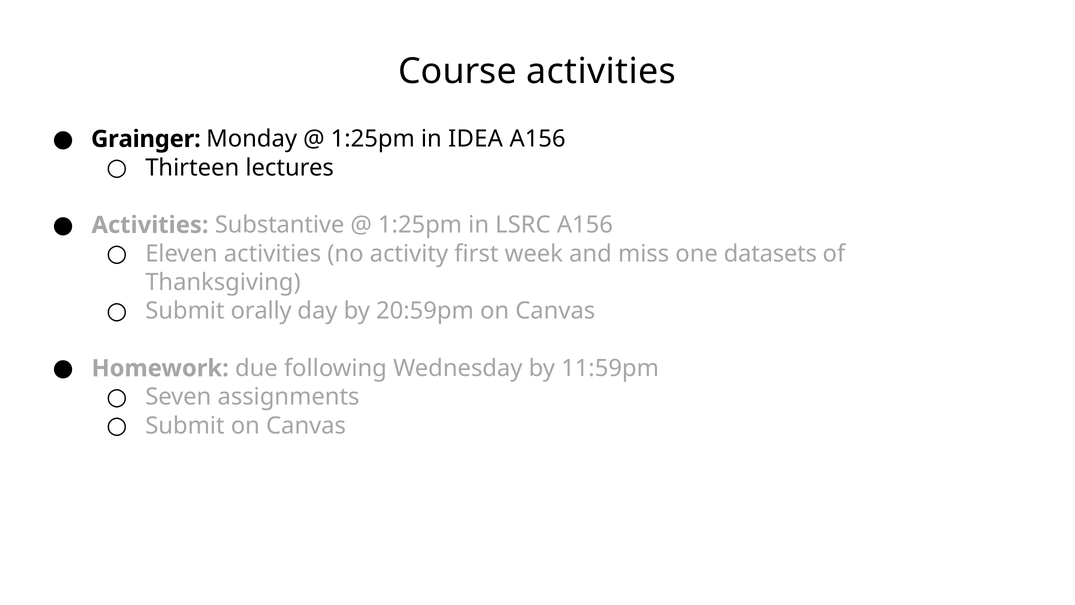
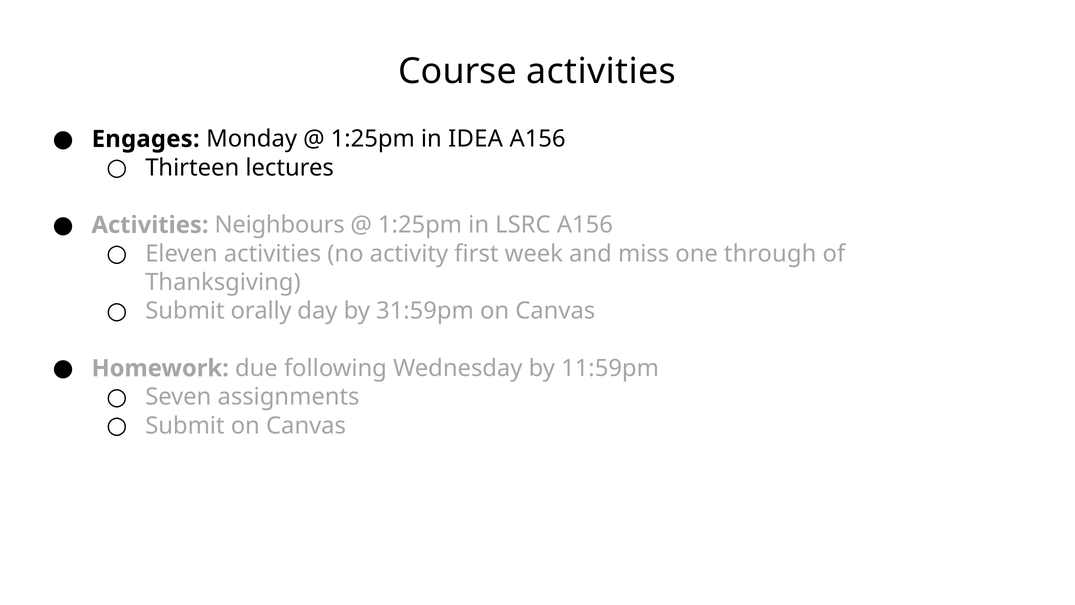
Grainger: Grainger -> Engages
Substantive: Substantive -> Neighbours
datasets: datasets -> through
20:59pm: 20:59pm -> 31:59pm
